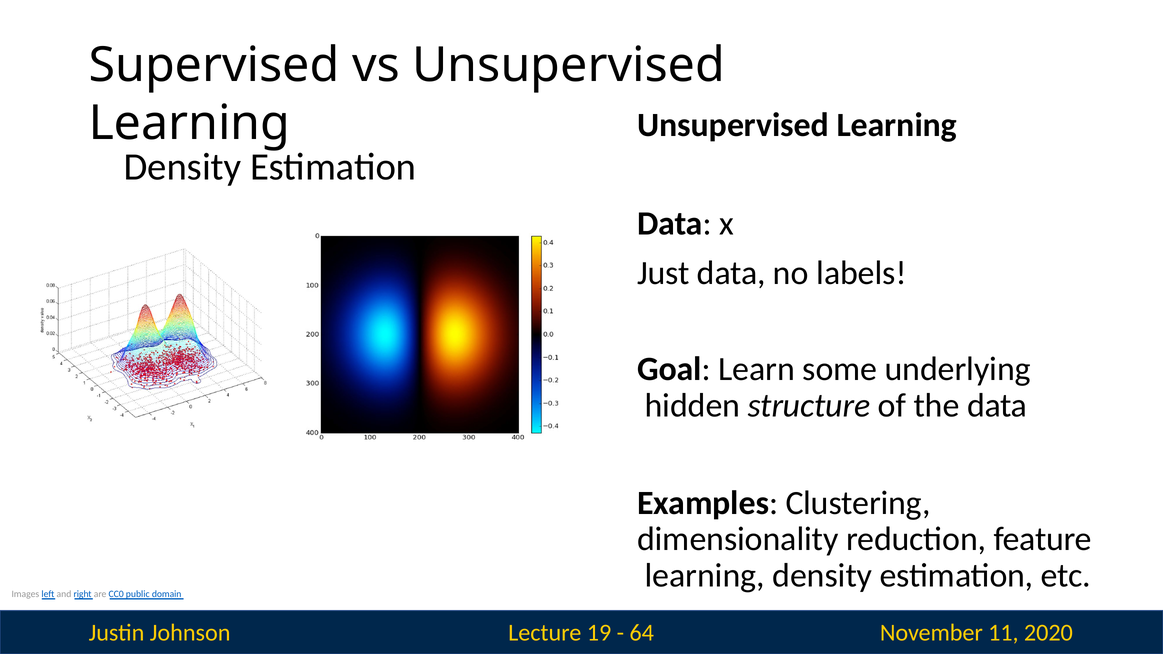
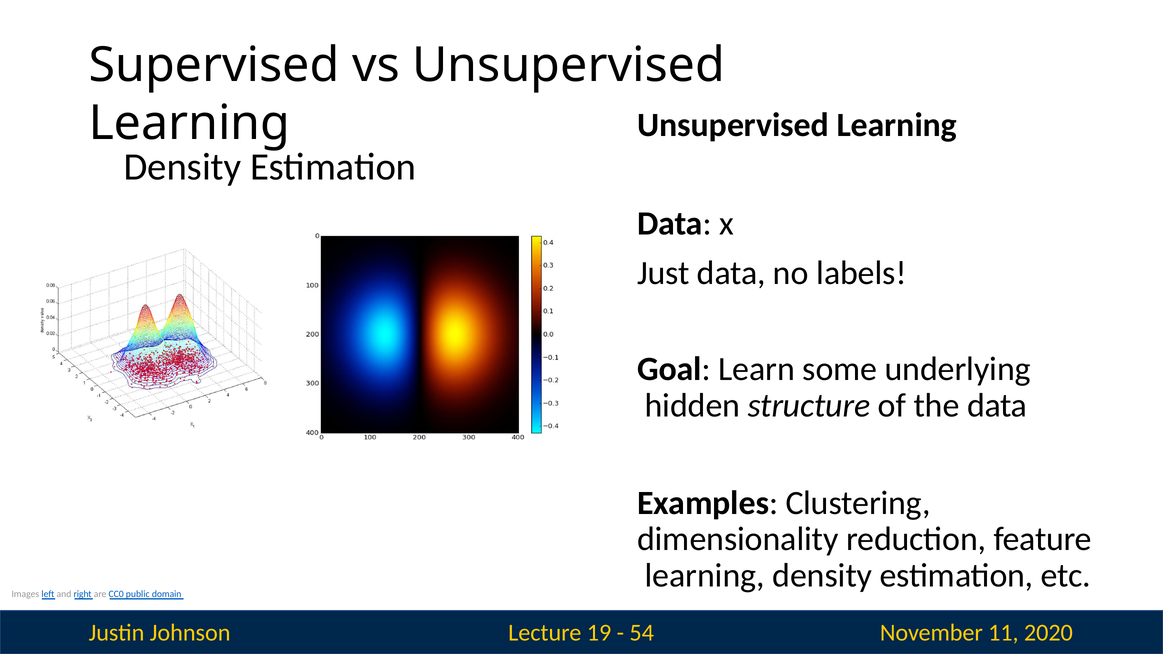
64: 64 -> 54
